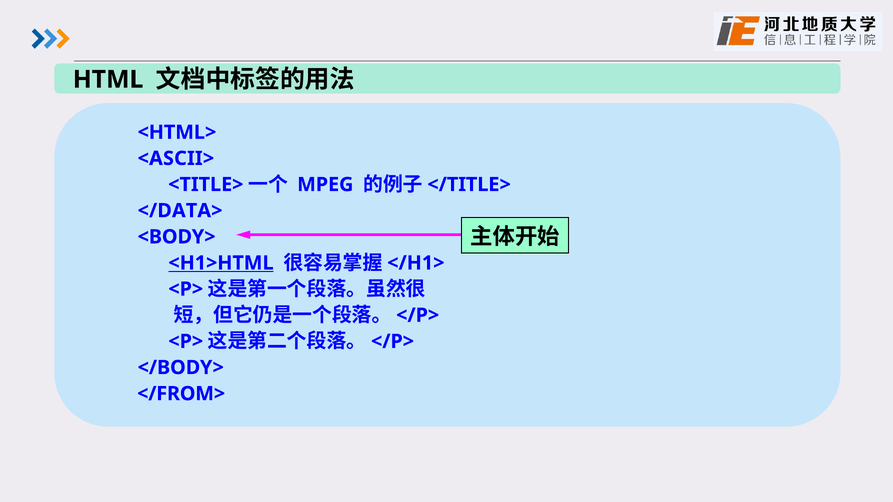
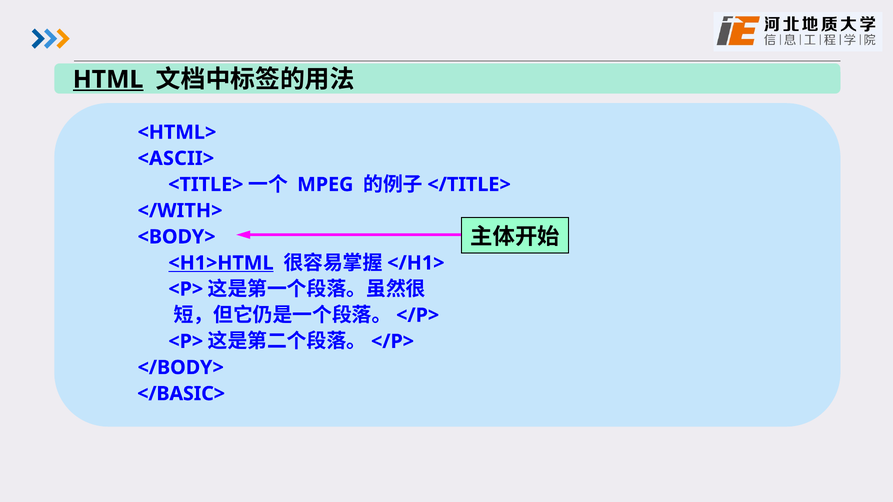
HTML underline: none -> present
</DATA>: </DATA> -> </WITH>
</FROM>: </FROM> -> </BASIC>
